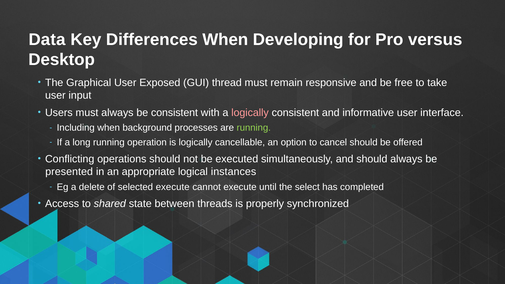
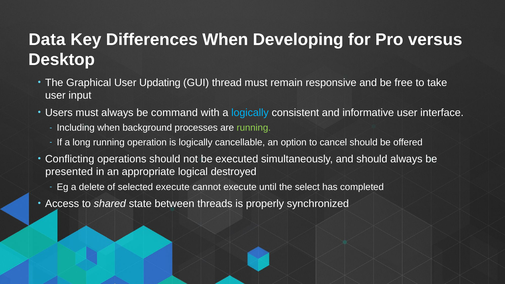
Exposed: Exposed -> Updating
be consistent: consistent -> command
logically at (250, 113) colour: pink -> light blue
instances: instances -> destroyed
